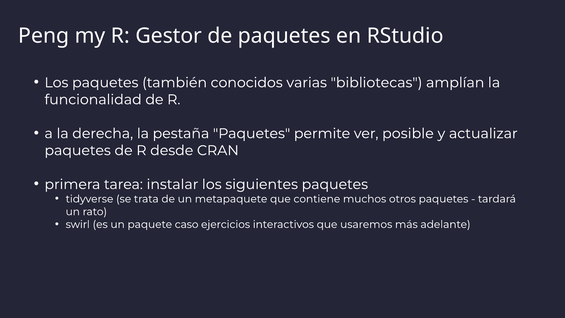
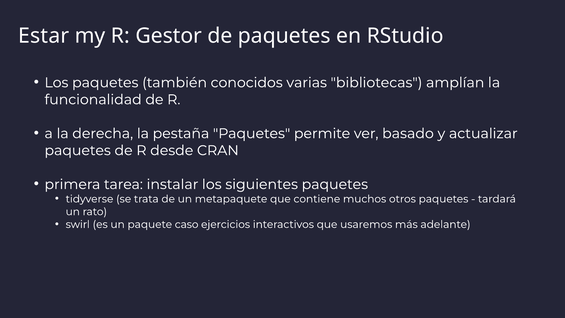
Peng: Peng -> Estar
posible: posible -> basado
